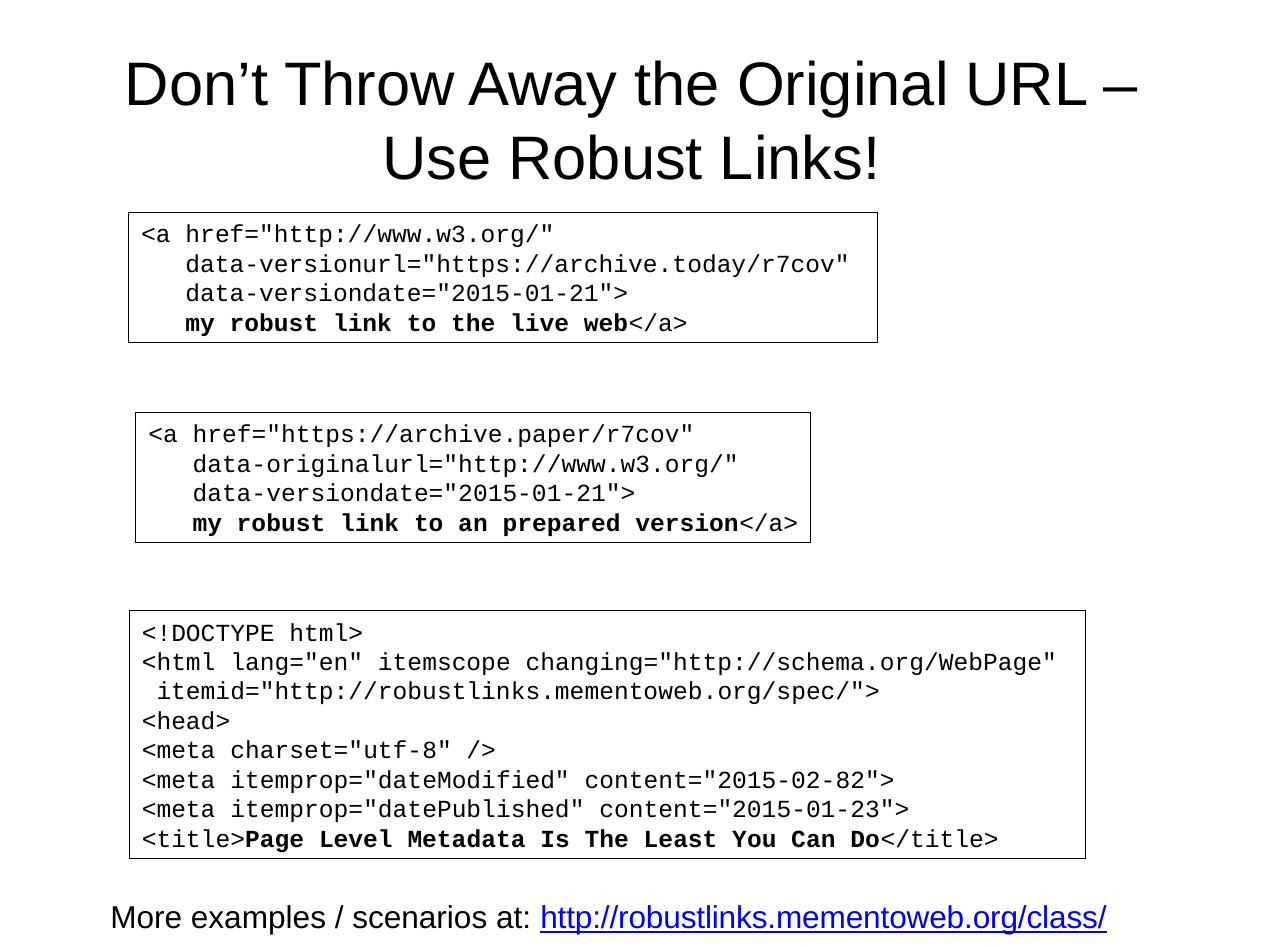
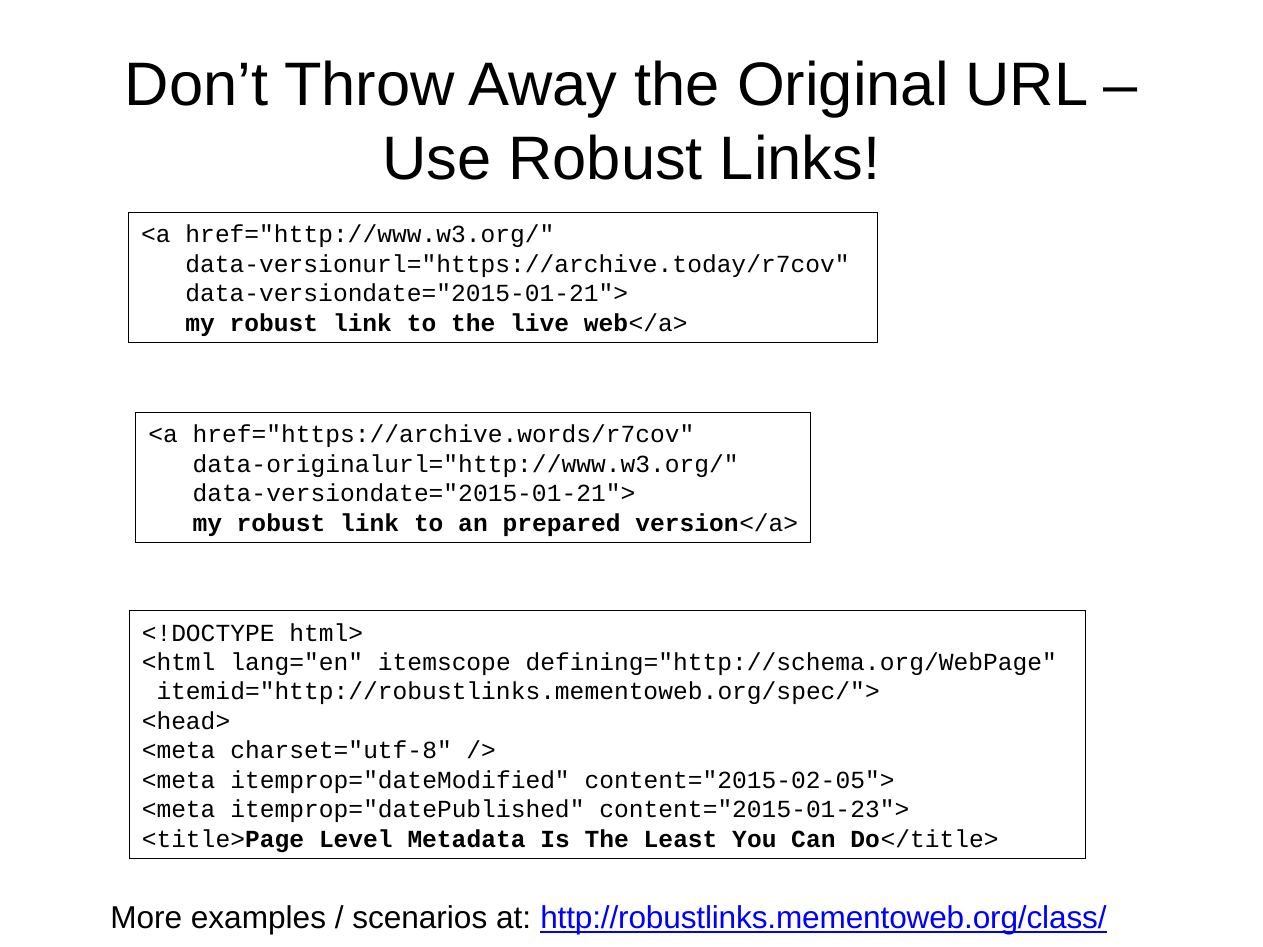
href="https://archive.paper/r7cov: href="https://archive.paper/r7cov -> href="https://archive.words/r7cov
changing="http://schema.org/WebPage: changing="http://schema.org/WebPage -> defining="http://schema.org/WebPage
content="2015-02-82">: content="2015-02-82"> -> content="2015-02-05">
